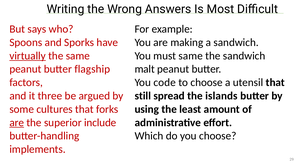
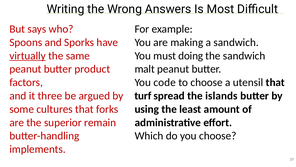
must same: same -> doing
flagship: flagship -> product
still: still -> turf
are at (17, 122) underline: present -> none
include: include -> remain
